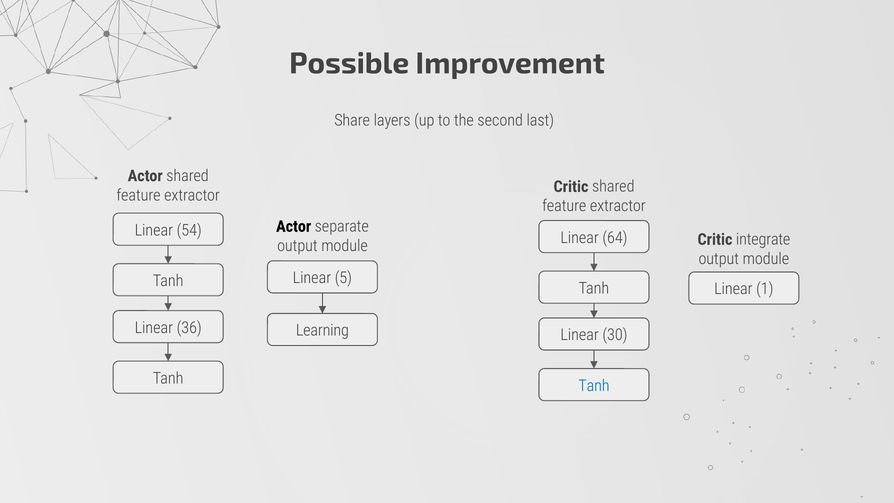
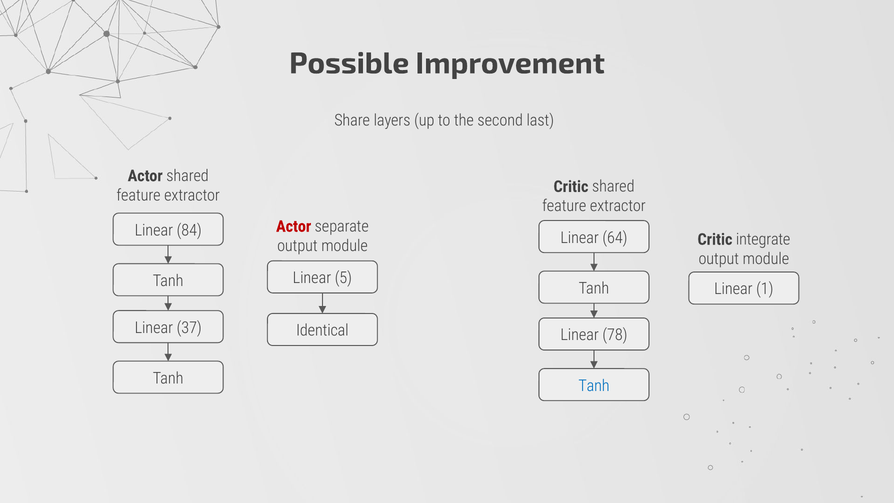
Actor at (294, 226) colour: black -> red
54: 54 -> 84
36: 36 -> 37
Learning: Learning -> Identical
30: 30 -> 78
